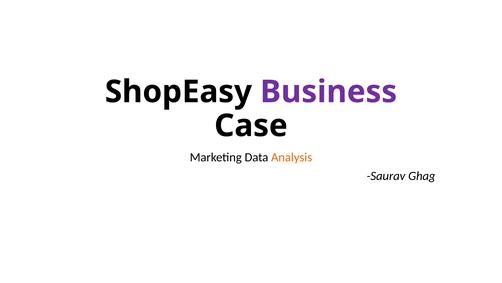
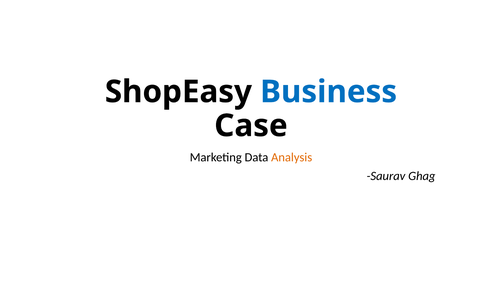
Business colour: purple -> blue
